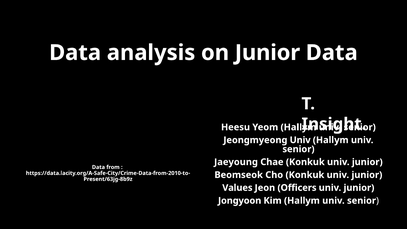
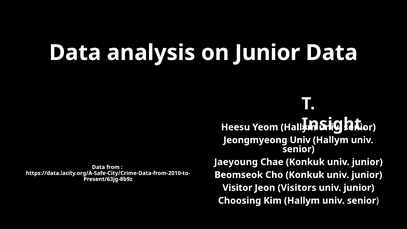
Values: Values -> Visitor
Officers: Officers -> Visitors
Jongyoon: Jongyoon -> Choosing
